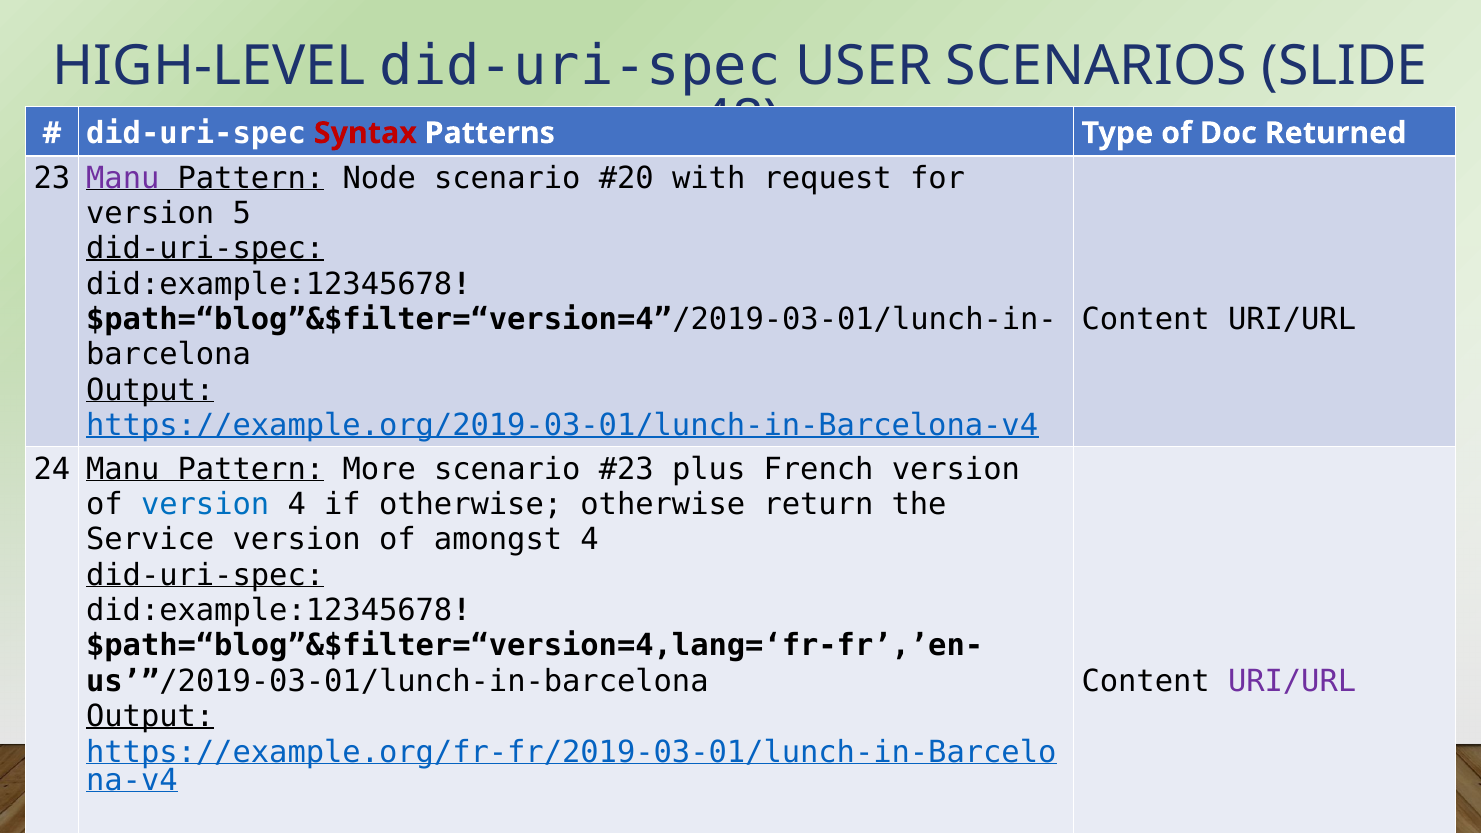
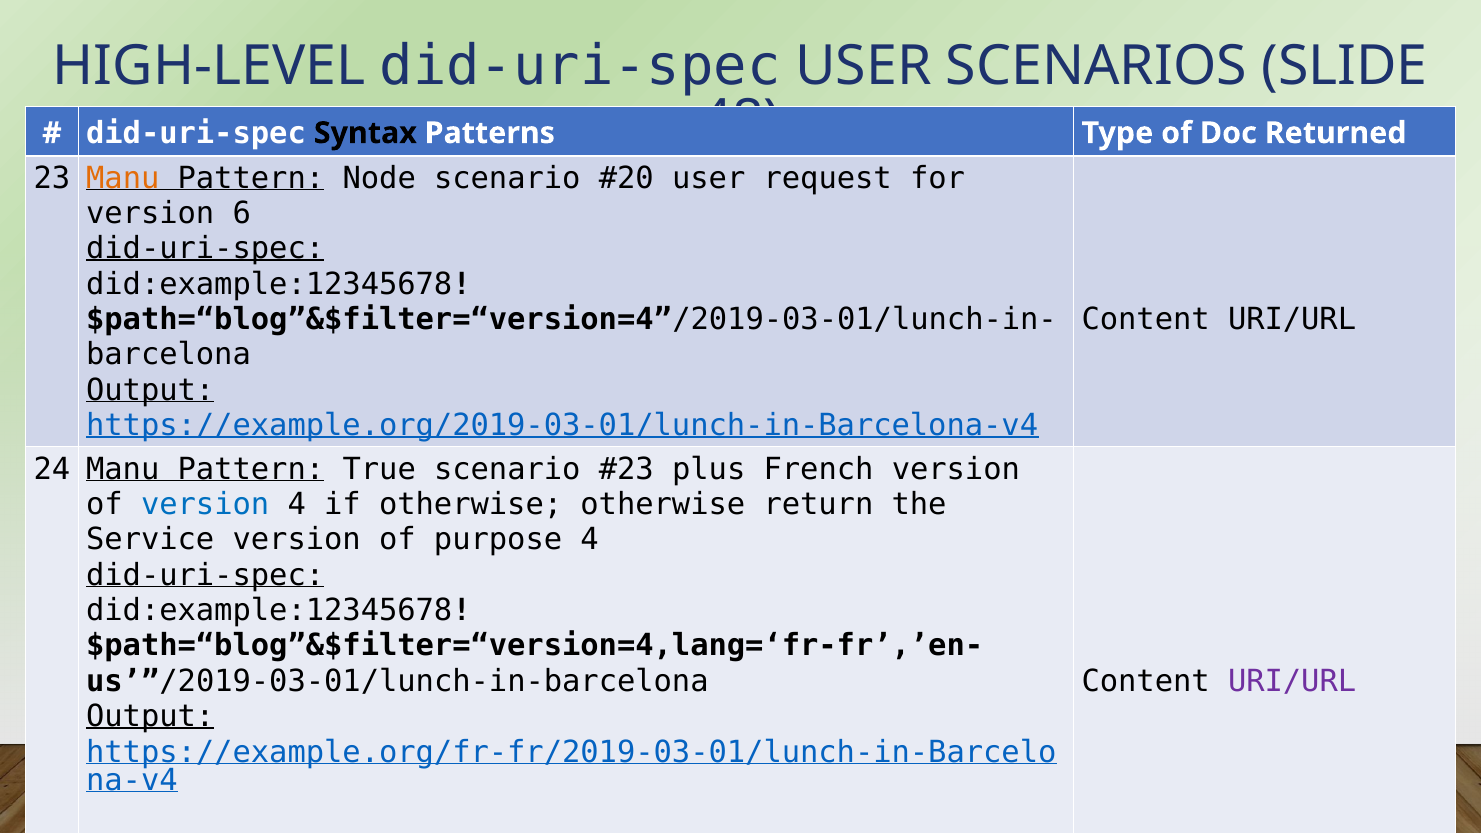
Syntax colour: red -> black
Manu at (123, 178) colour: purple -> orange
with at (709, 178): with -> user
5: 5 -> 6
More: More -> True
amongst: amongst -> purpose
